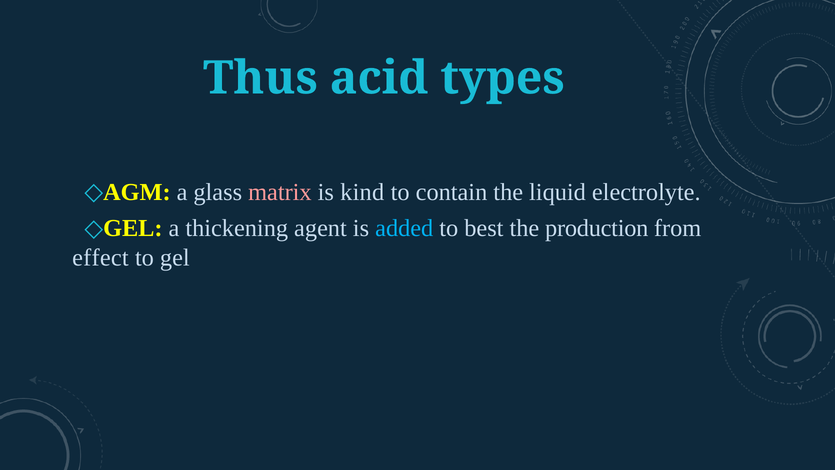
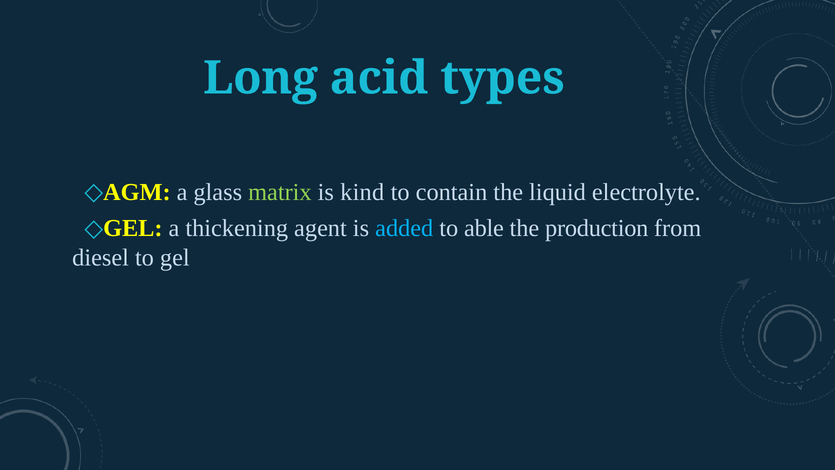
Thus: Thus -> Long
matrix colour: pink -> light green
best: best -> able
effect: effect -> diesel
